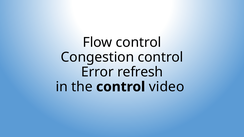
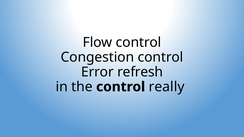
video: video -> really
